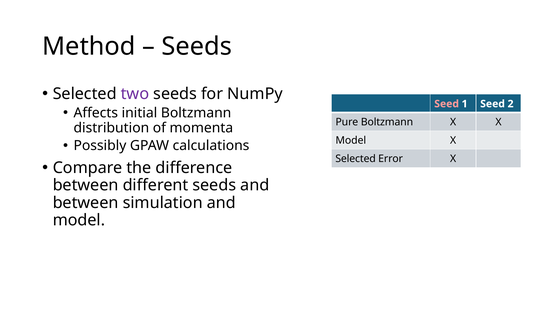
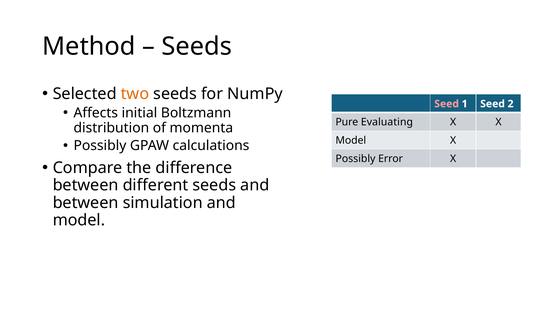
two colour: purple -> orange
Pure Boltzmann: Boltzmann -> Evaluating
Selected at (356, 159): Selected -> Possibly
